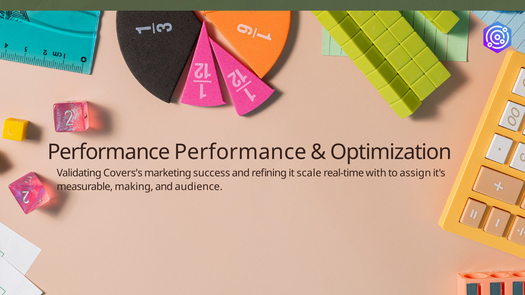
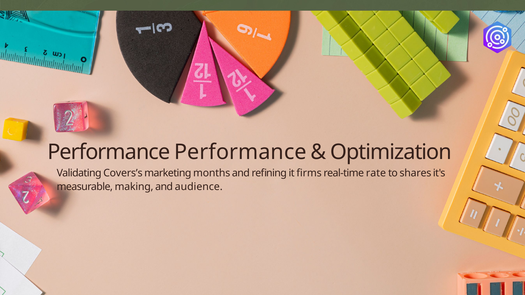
success: success -> months
scale: scale -> firms
with: with -> rate
assign: assign -> shares
